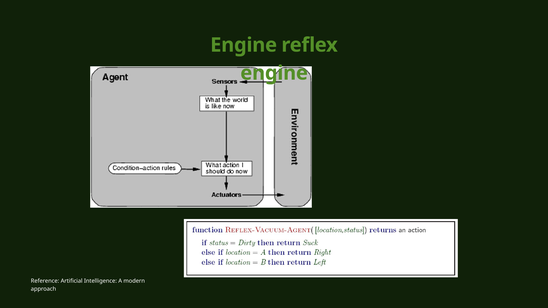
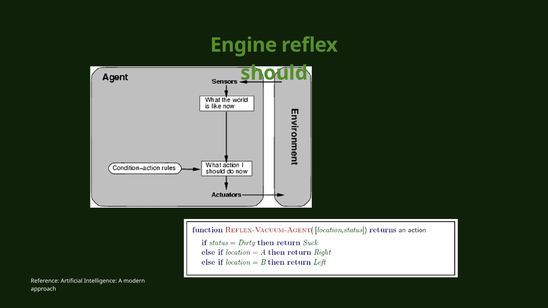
engine at (274, 73): engine -> should
